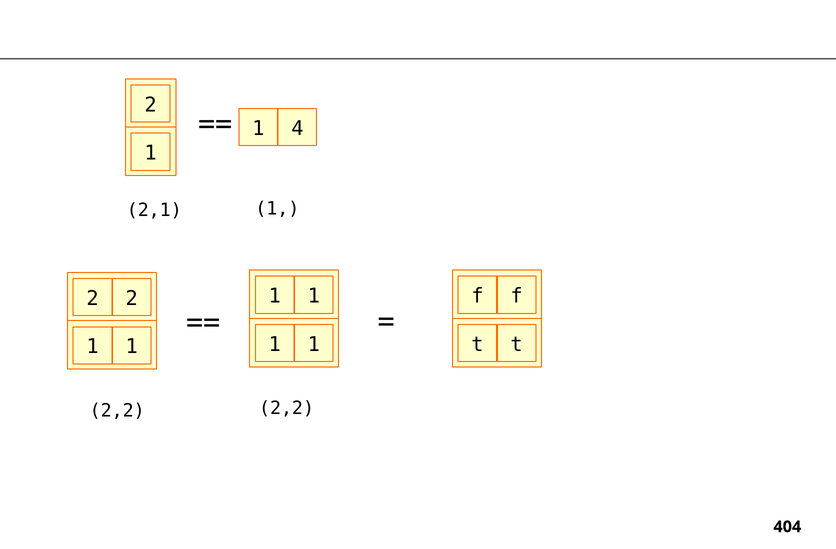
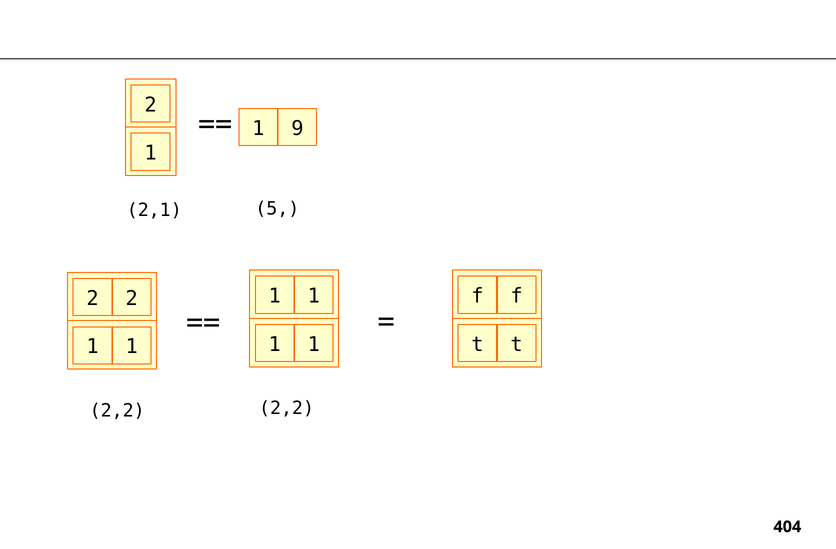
4: 4 -> 9
2,1 1: 1 -> 5
